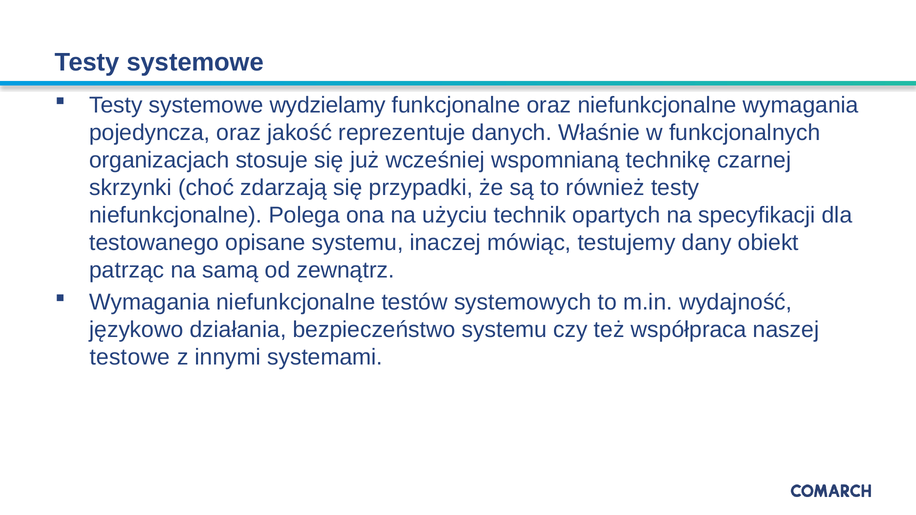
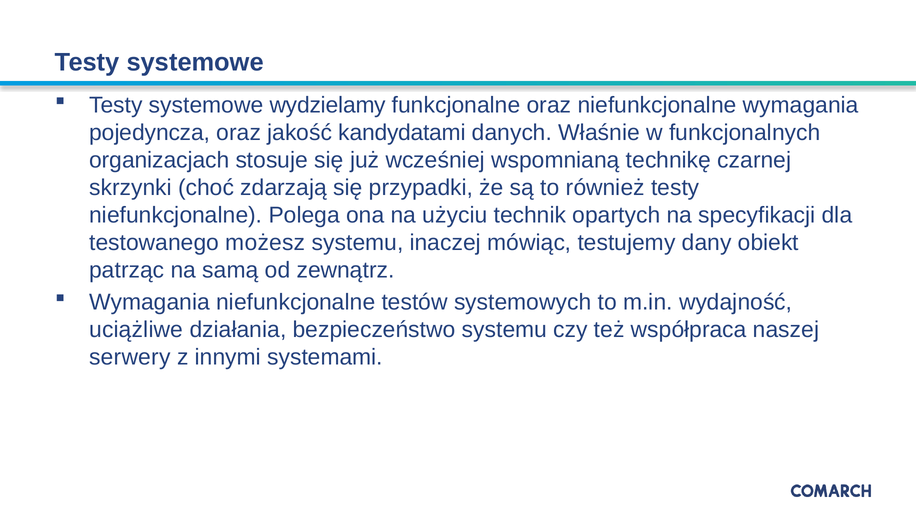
reprezentuje: reprezentuje -> kandydatami
opisane: opisane -> możesz
językowo: językowo -> uciążliwe
testowe: testowe -> serwery
